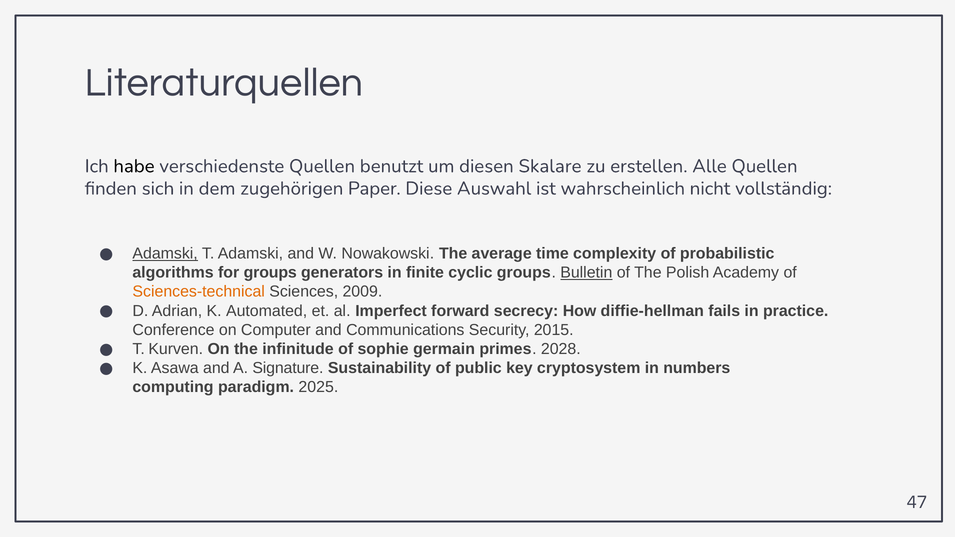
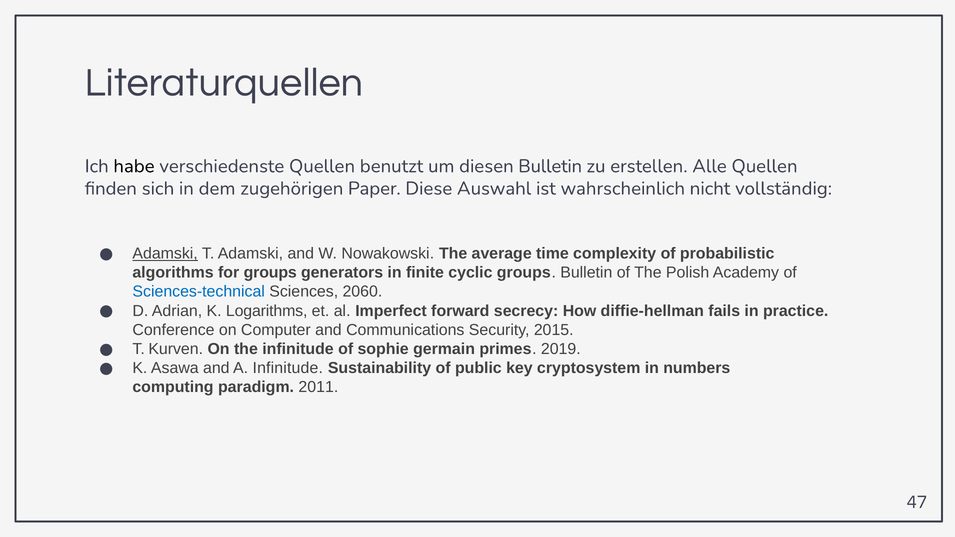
diesen Skalare: Skalare -> Bulletin
Bulletin at (586, 273) underline: present -> none
Sciences-technical colour: orange -> blue
2009: 2009 -> 2060
Automated: Automated -> Logarithms
2028: 2028 -> 2019
A Signature: Signature -> Infinitude
2025: 2025 -> 2011
